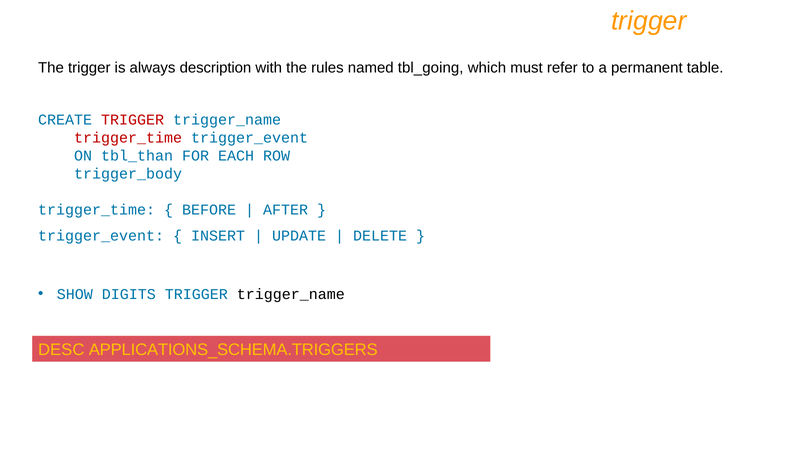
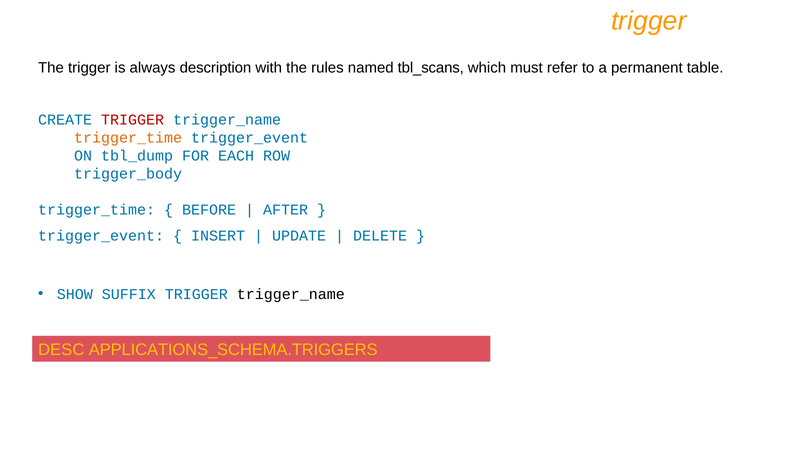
tbl_going: tbl_going -> tbl_scans
trigger_time at (128, 138) colour: red -> orange
tbl_than: tbl_than -> tbl_dump
DIGITS: DIGITS -> SUFFIX
